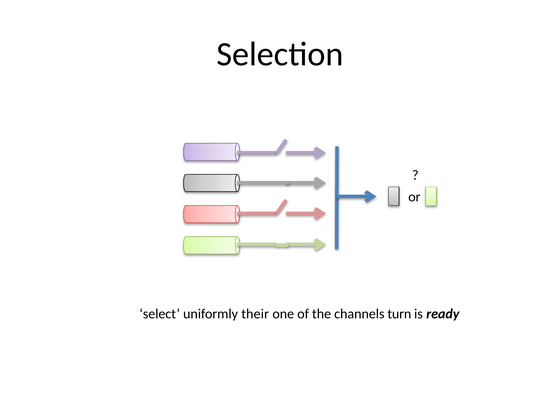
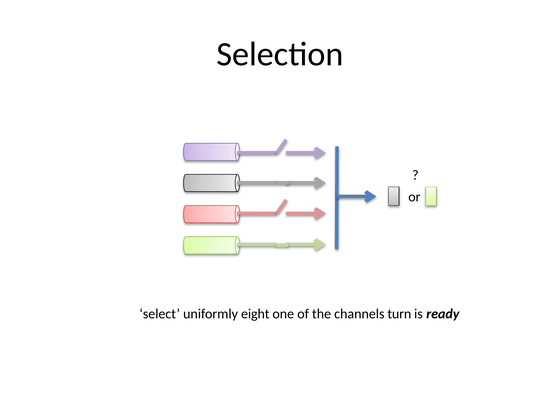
their: their -> eight
